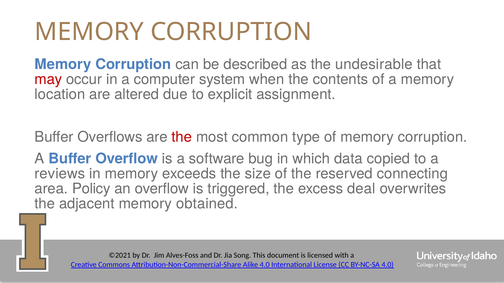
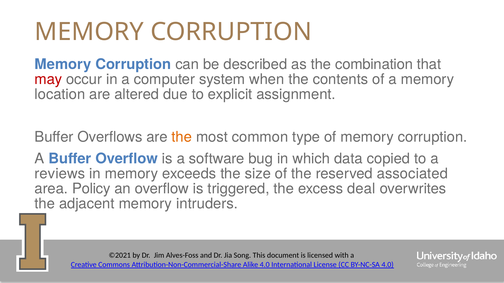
undesirable: undesirable -> combination
the at (182, 137) colour: red -> orange
connecting: connecting -> associated
obtained: obtained -> intruders
